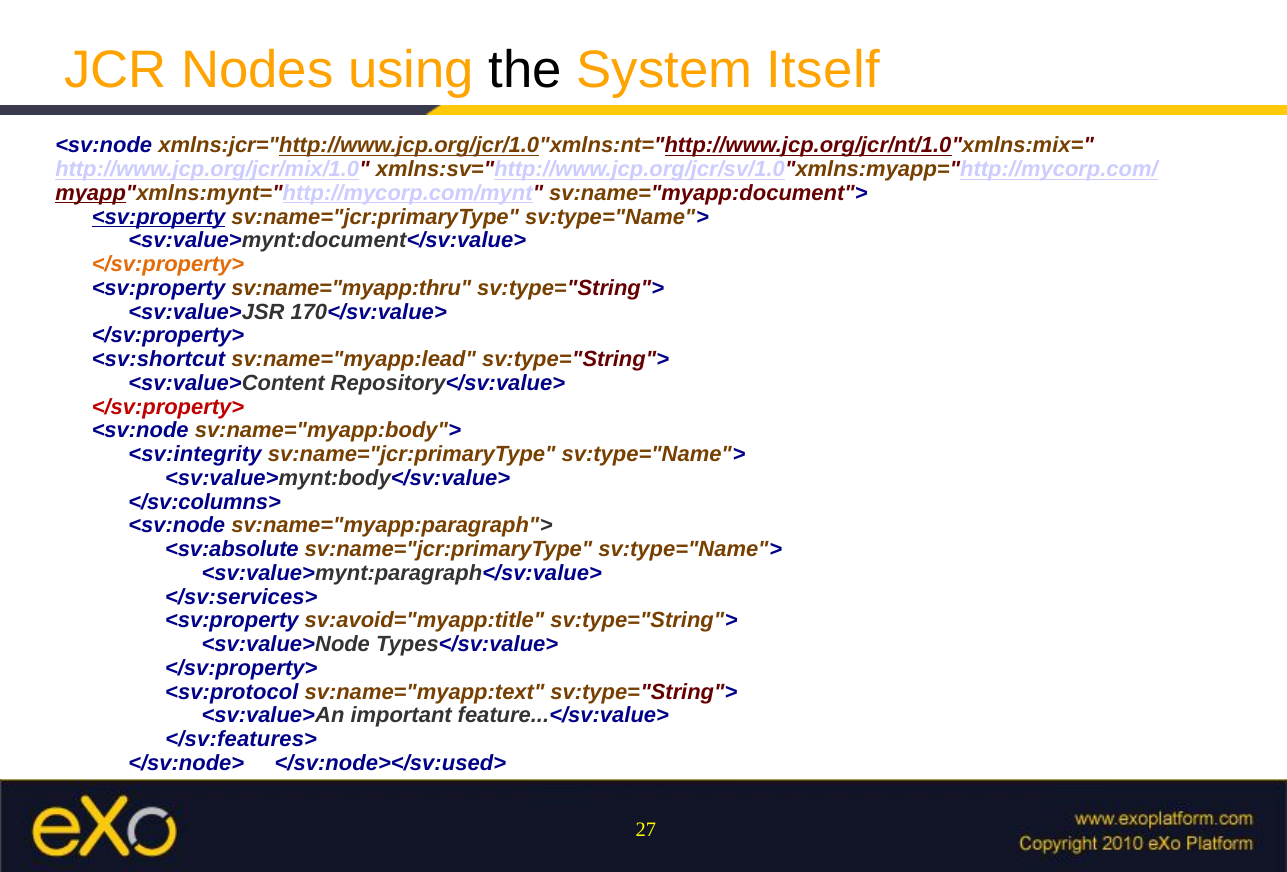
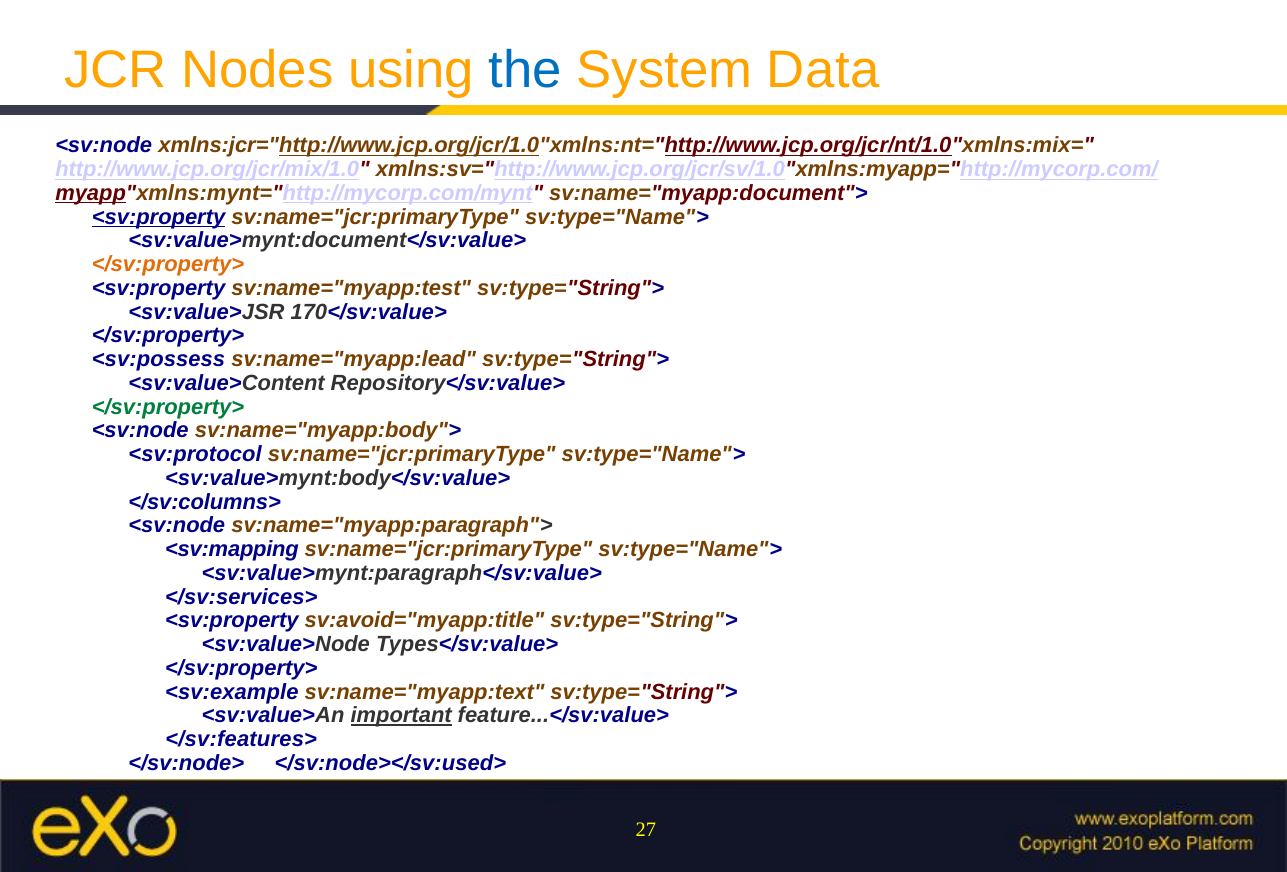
the colour: black -> blue
Itself: Itself -> Data
sv:name="myapp:thru: sv:name="myapp:thru -> sv:name="myapp:test
<sv:shortcut: <sv:shortcut -> <sv:possess
</sv:property> at (168, 407) colour: red -> green
<sv:integrity: <sv:integrity -> <sv:protocol
<sv:absolute: <sv:absolute -> <sv:mapping
<sv:protocol: <sv:protocol -> <sv:example
important underline: none -> present
